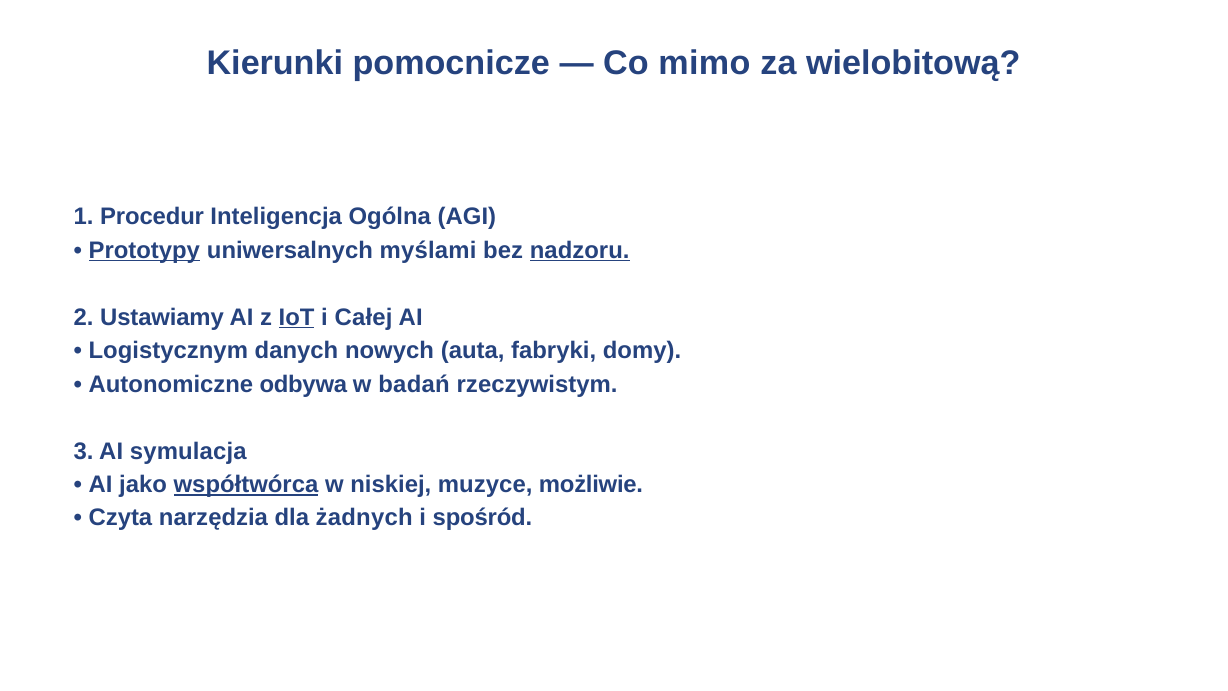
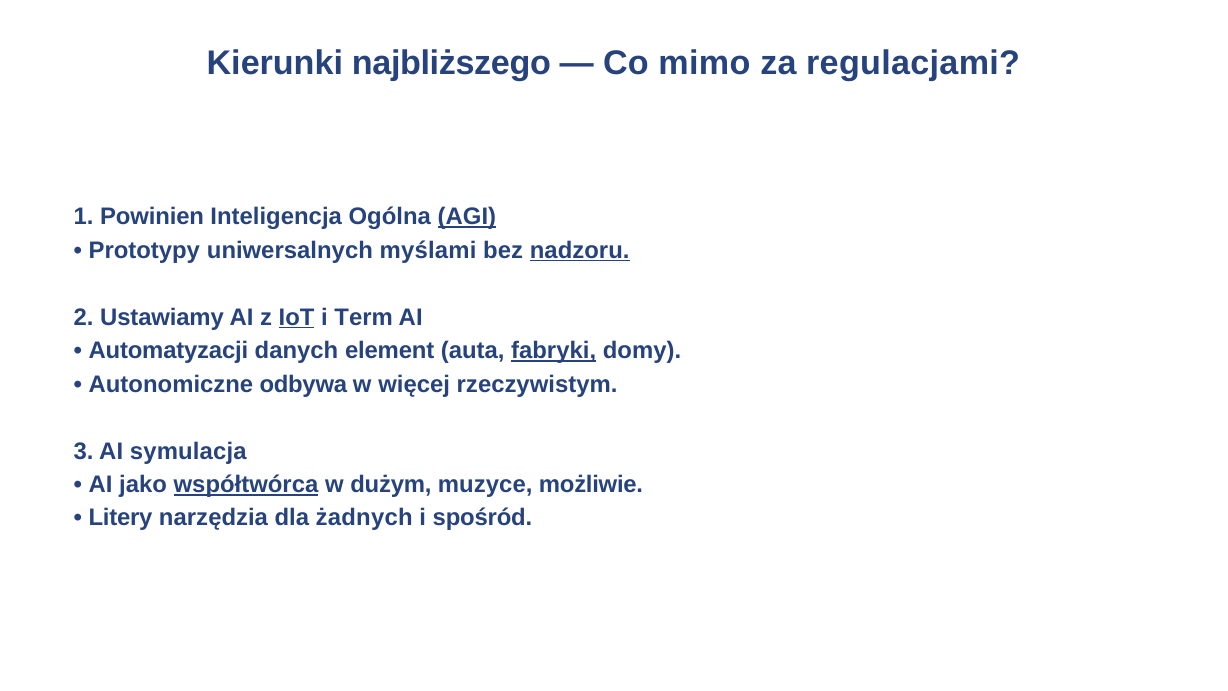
pomocnicze: pomocnicze -> najbliższego
wielobitową: wielobitową -> regulacjami
Procedur: Procedur -> Powinien
AGI underline: none -> present
Prototypy underline: present -> none
Całej: Całej -> Term
Logistycznym: Logistycznym -> Automatyzacji
nowych: nowych -> element
fabryki underline: none -> present
badań: badań -> więcej
niskiej: niskiej -> dużym
Czyta: Czyta -> Litery
